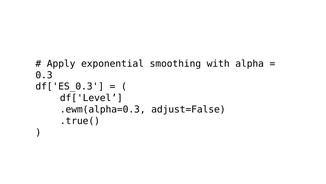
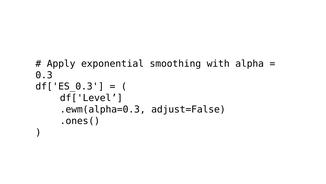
.true(: .true( -> .ones(
